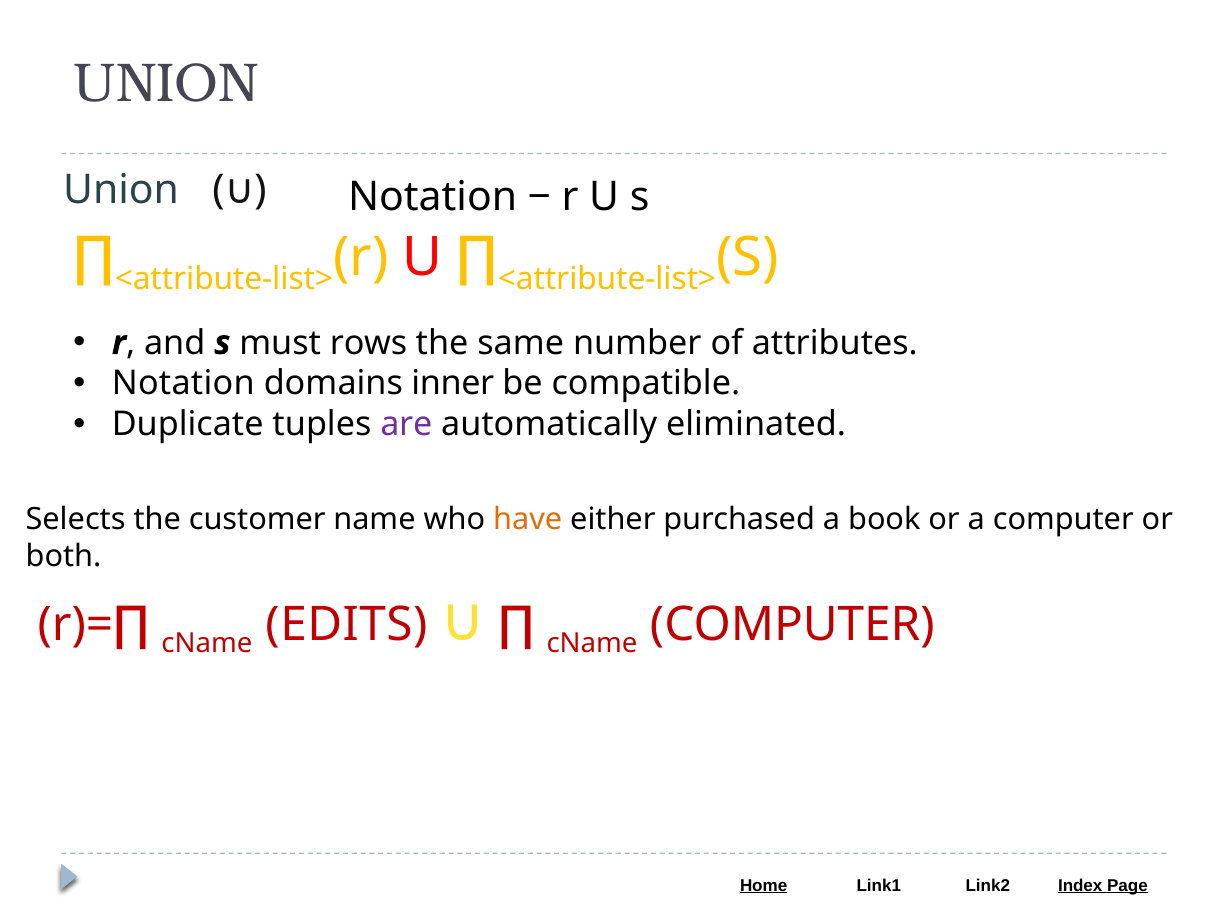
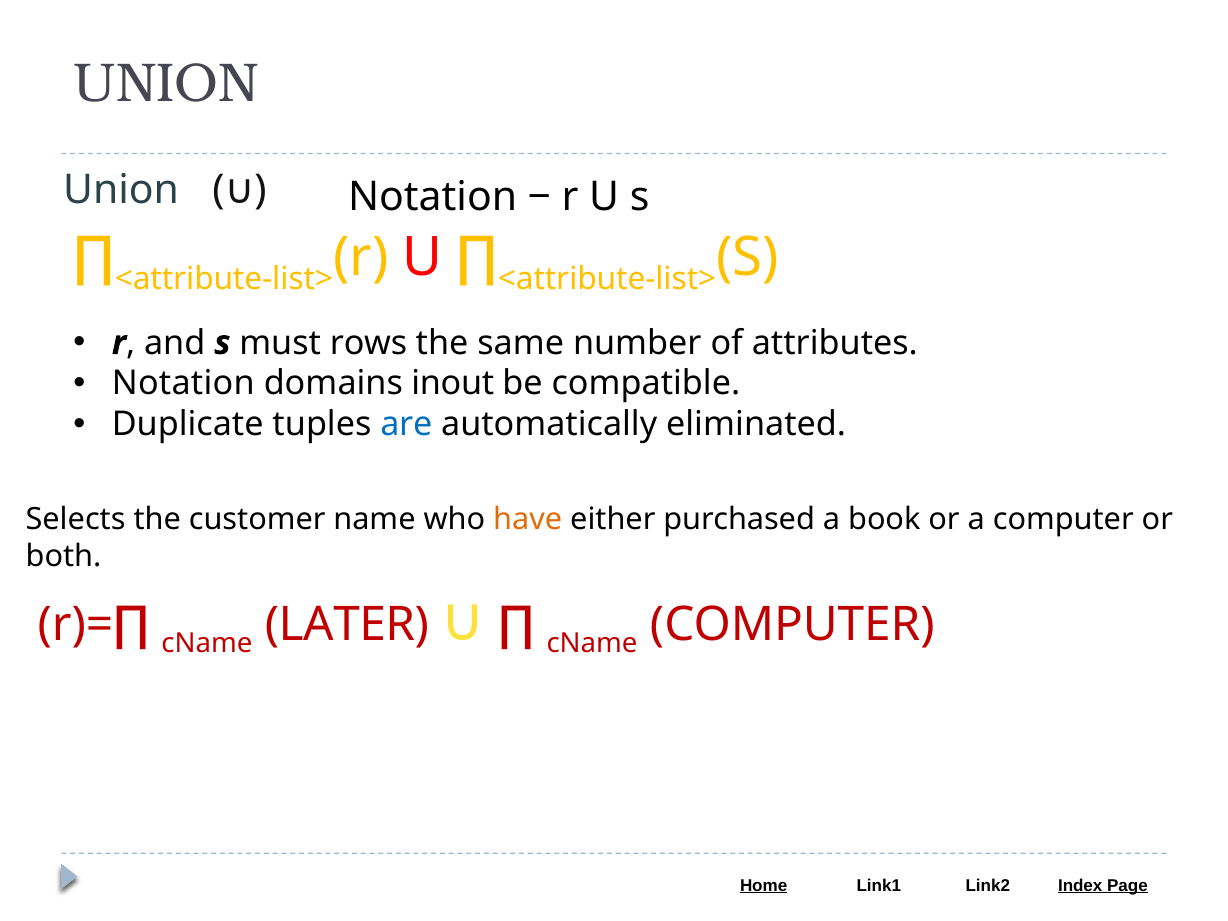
inner: inner -> inout
are colour: purple -> blue
EDITS: EDITS -> LATER
